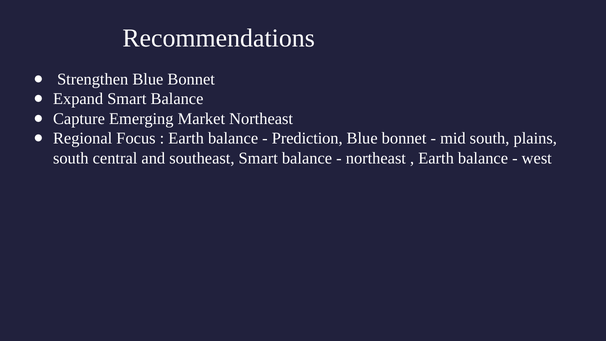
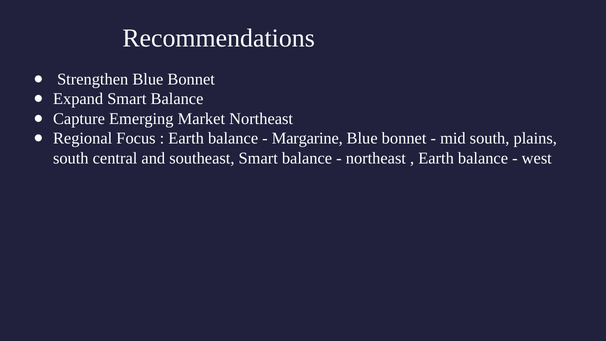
Prediction: Prediction -> Margarine
